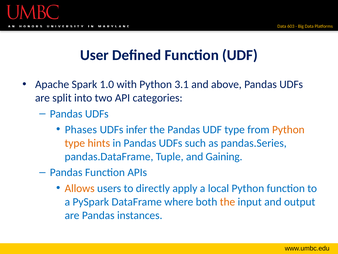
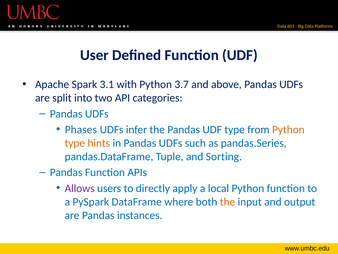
1.0: 1.0 -> 3.1
3.1: 3.1 -> 3.7
Gaining: Gaining -> Sorting
Allows colour: orange -> purple
